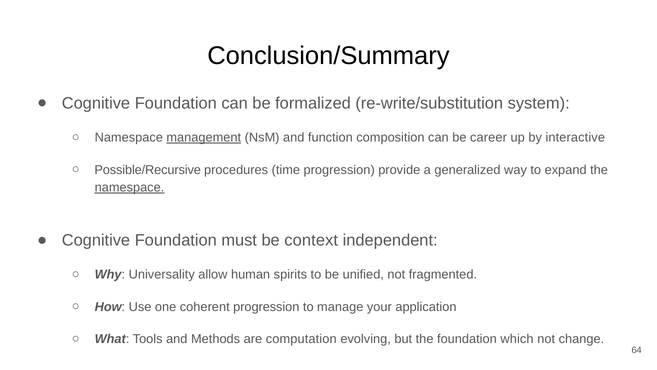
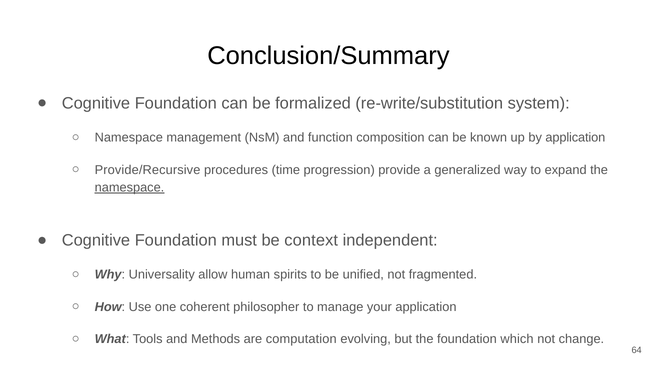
management underline: present -> none
career: career -> known
by interactive: interactive -> application
Possible/Recursive: Possible/Recursive -> Provide/Recursive
coherent progression: progression -> philosopher
